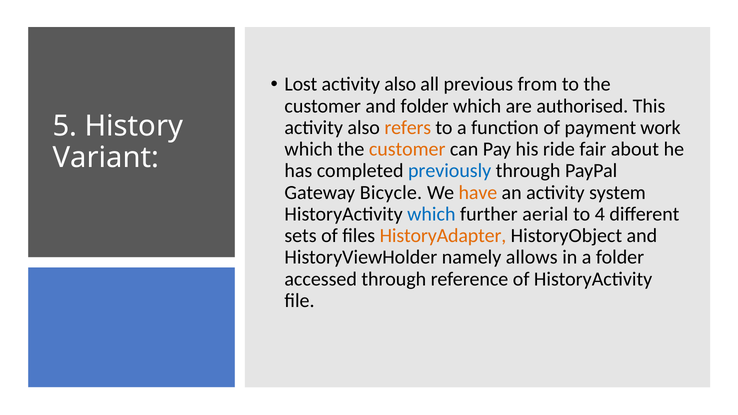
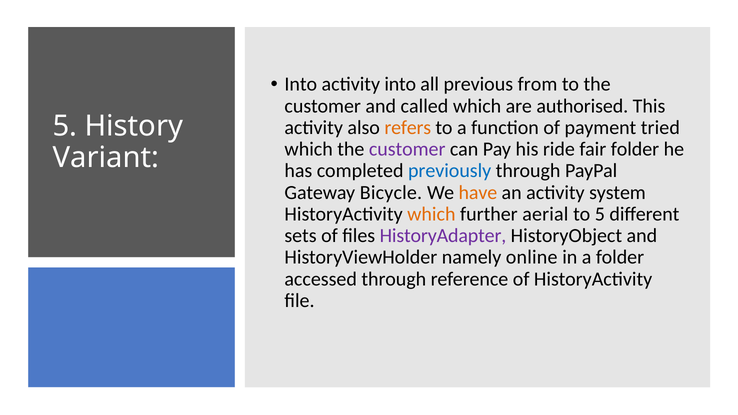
Lost at (301, 84): Lost -> Into
also at (400, 84): also -> into
and folder: folder -> called
work: work -> tried
customer at (407, 149) colour: orange -> purple
fair about: about -> folder
which at (431, 214) colour: blue -> orange
to 4: 4 -> 5
HistoryAdapter colour: orange -> purple
allows: allows -> online
